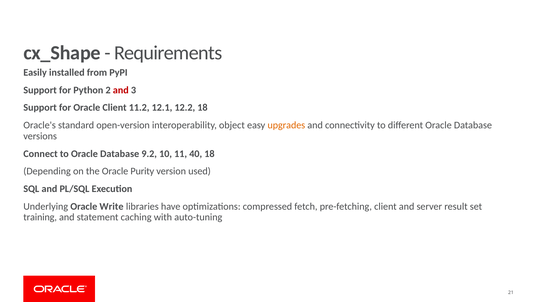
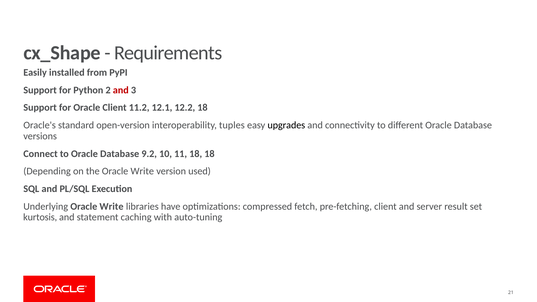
object: object -> tuples
upgrades colour: orange -> black
11 40: 40 -> 18
the Oracle Purity: Purity -> Write
training: training -> kurtosis
